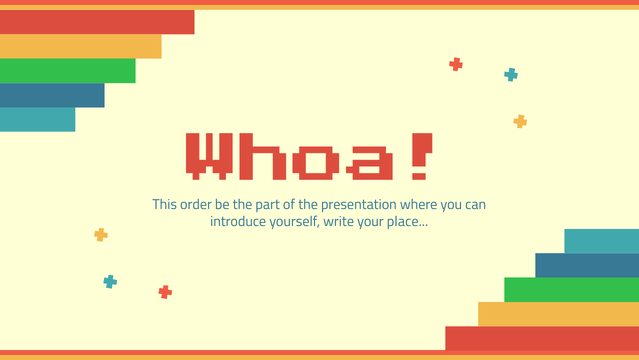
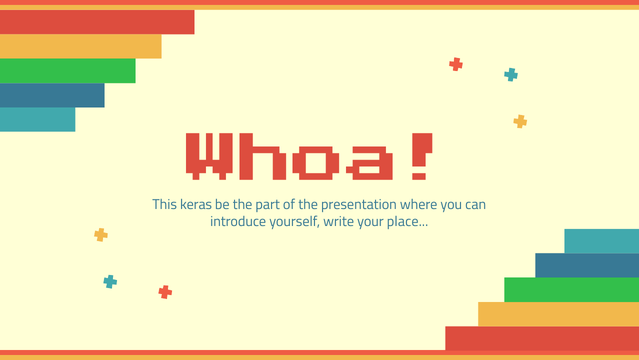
order: order -> keras
